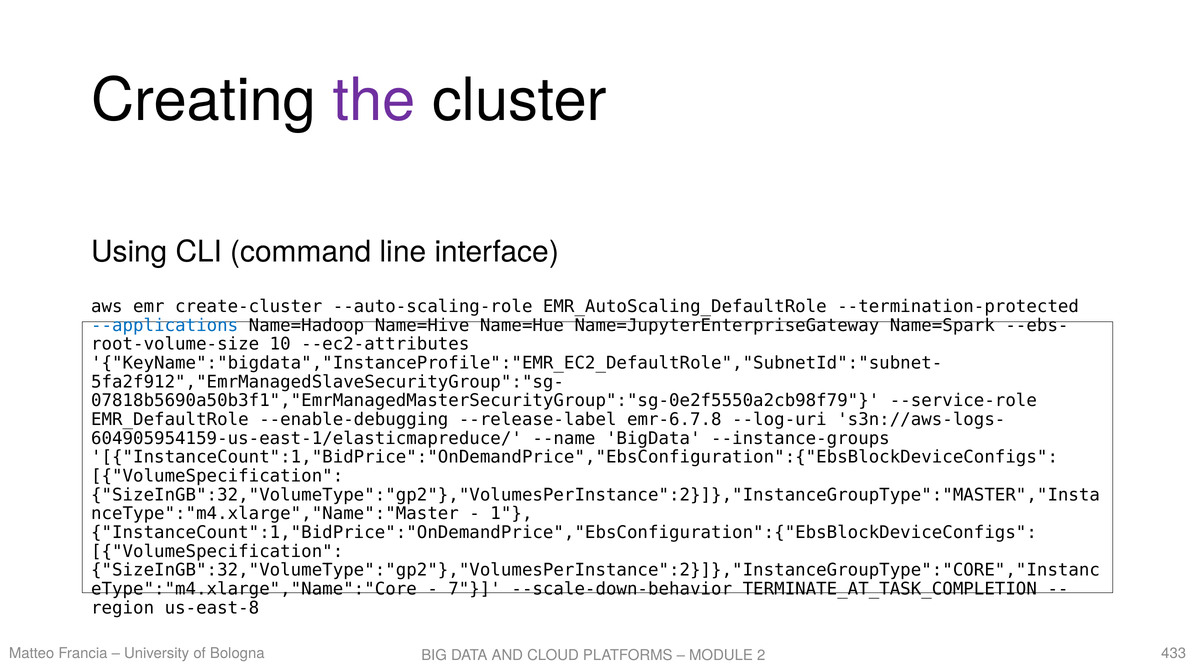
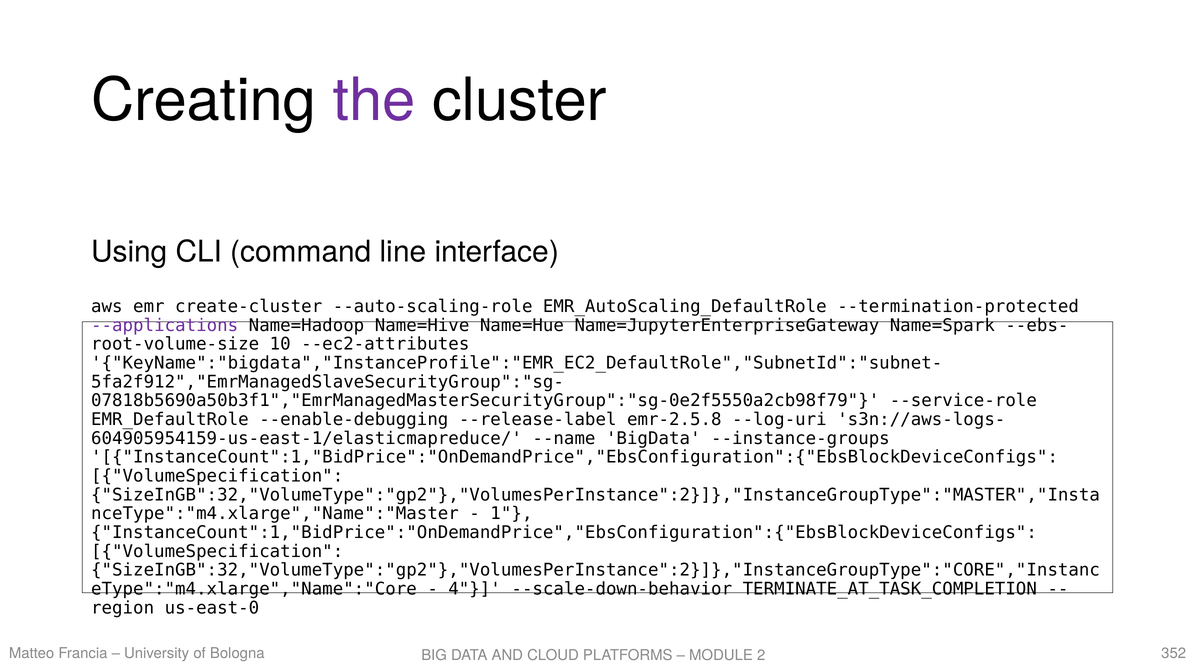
--applications colour: blue -> purple
emr-6.7.8: emr-6.7.8 -> emr-2.5.8
7: 7 -> 4
us-east-8: us-east-8 -> us-east-0
433: 433 -> 352
